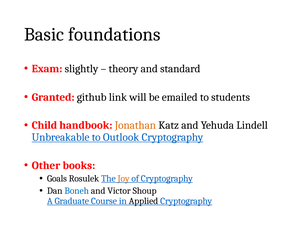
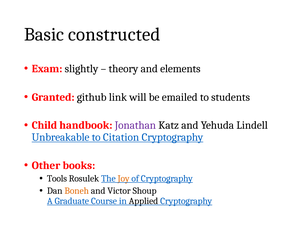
foundations: foundations -> constructed
standard: standard -> elements
Jonathan colour: orange -> purple
Outlook: Outlook -> Citation
Goals: Goals -> Tools
Boneh colour: blue -> orange
